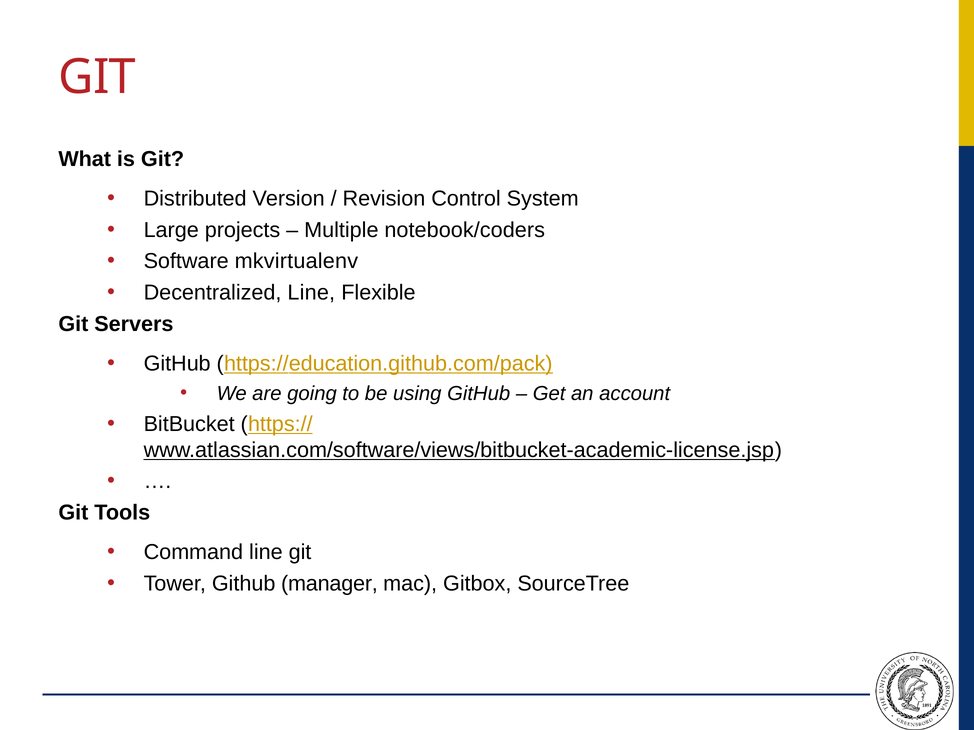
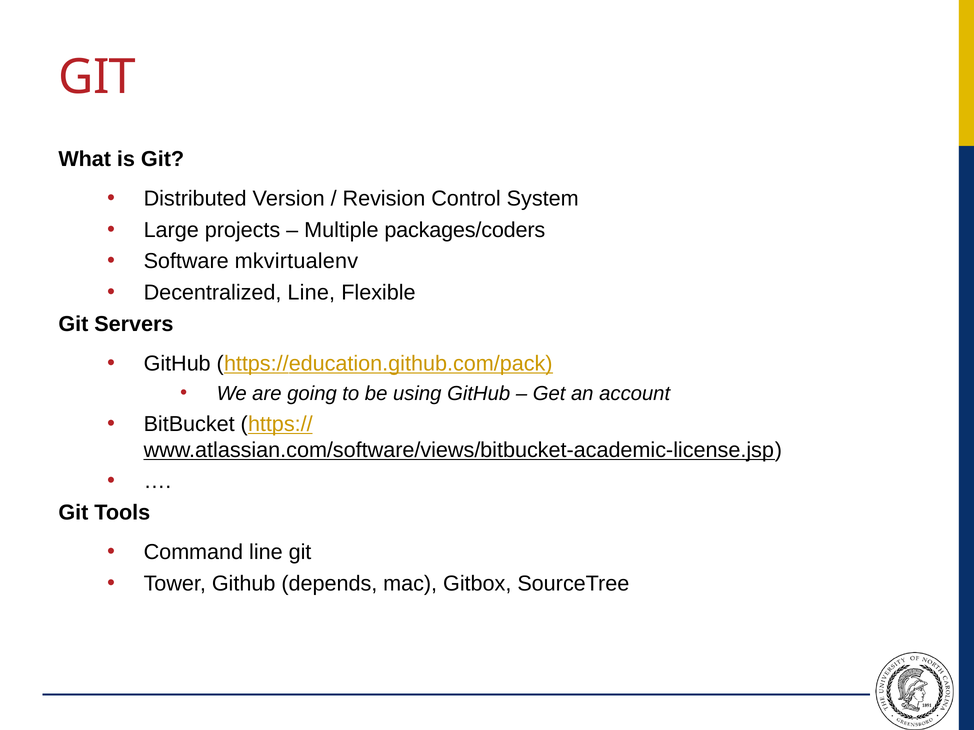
notebook/coders: notebook/coders -> packages/coders
manager: manager -> depends
